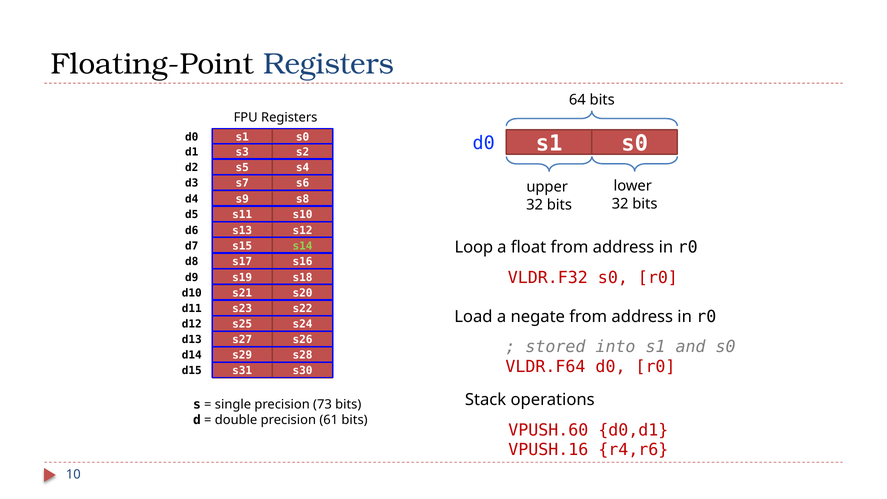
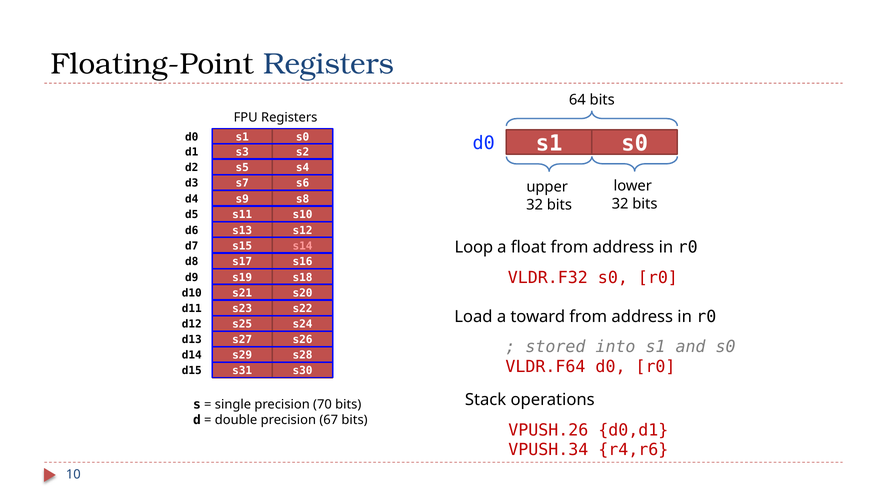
s14 colour: light green -> pink
negate: negate -> toward
73: 73 -> 70
61: 61 -> 67
VPUSH.60: VPUSH.60 -> VPUSH.26
VPUSH.16: VPUSH.16 -> VPUSH.34
